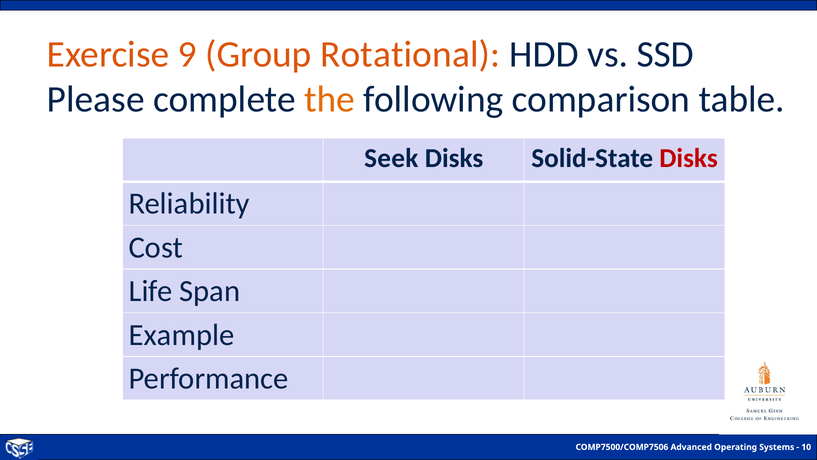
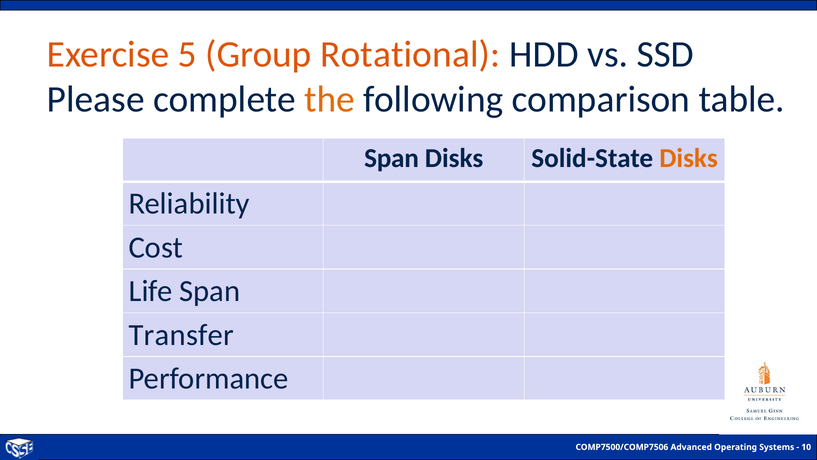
9: 9 -> 5
Seek at (391, 158): Seek -> Span
Disks at (689, 158) colour: red -> orange
Example: Example -> Transfer
